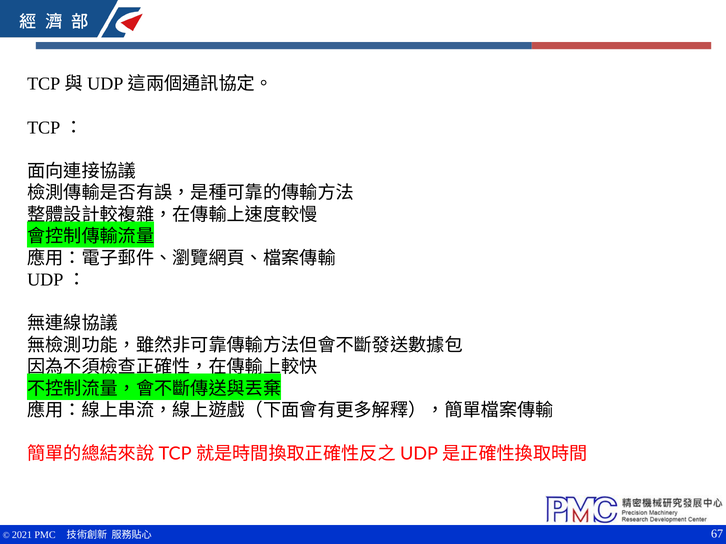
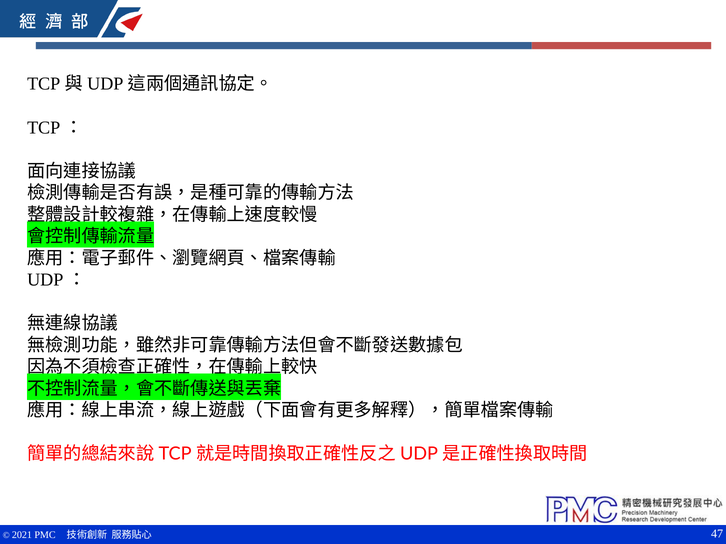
67: 67 -> 47
